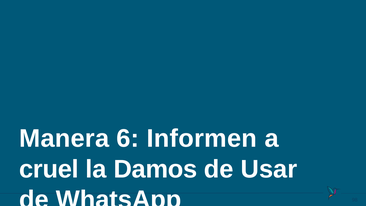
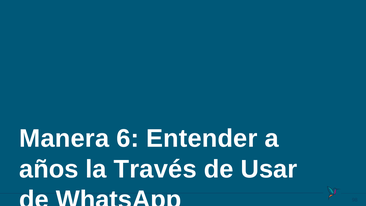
Informen: Informen -> Entender
cruel: cruel -> años
Damos: Damos -> Través
